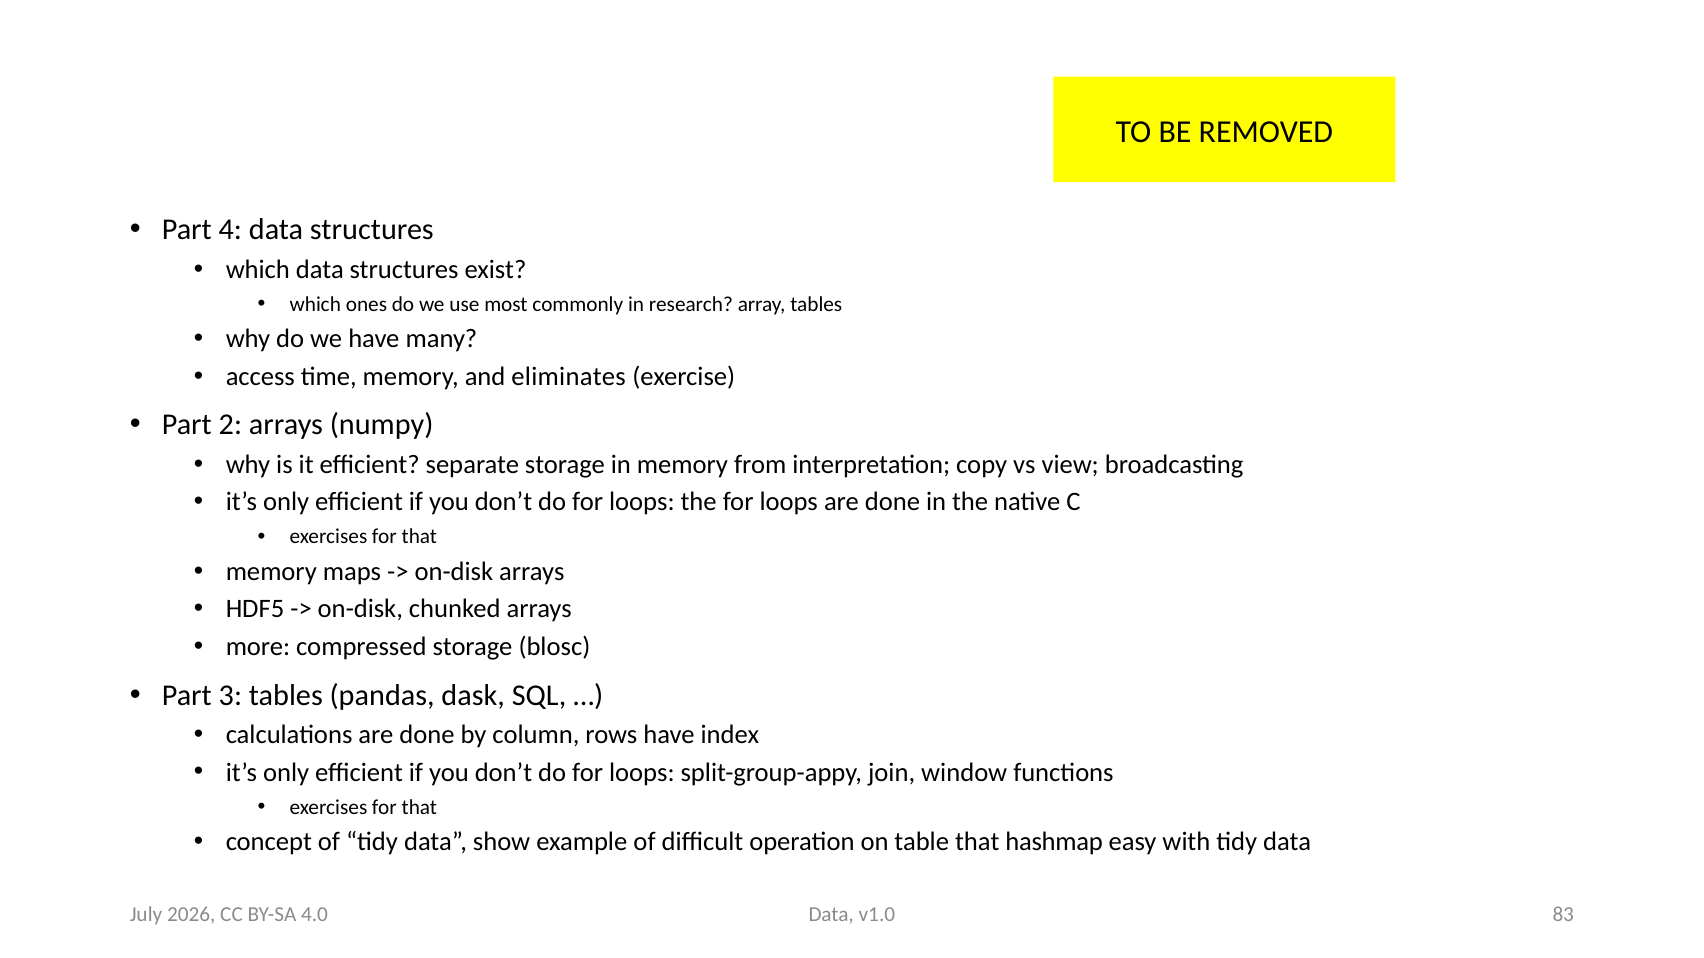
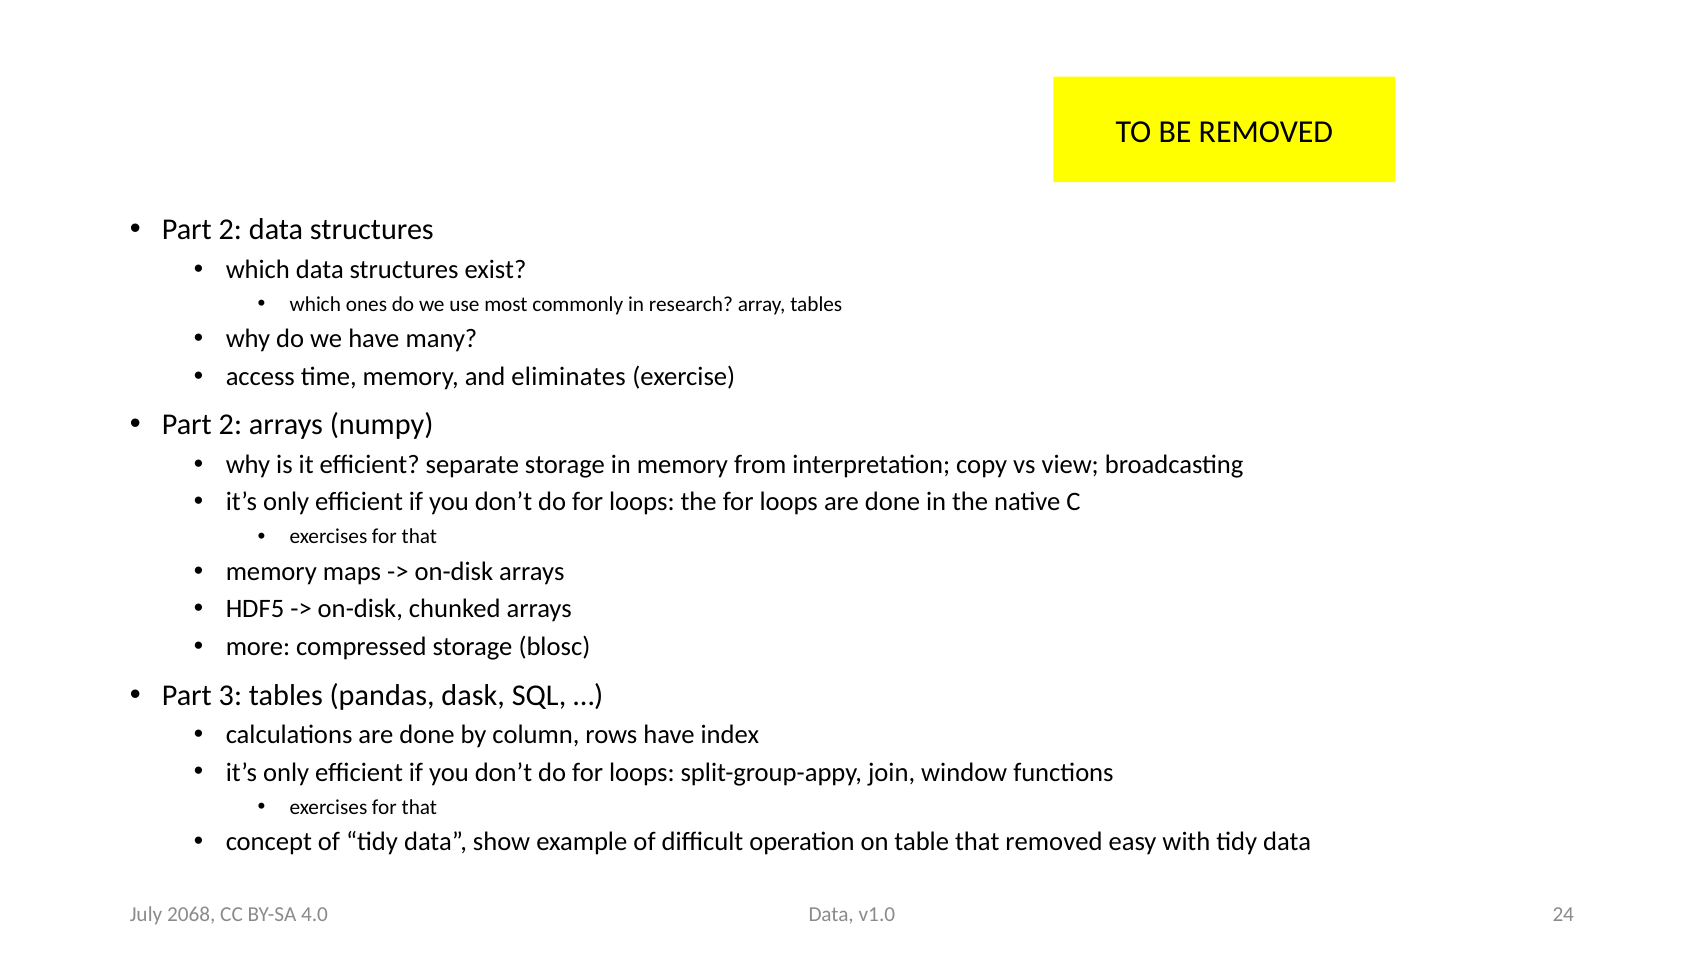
4 at (230, 230): 4 -> 2
that hashmap: hashmap -> removed
83: 83 -> 24
2026: 2026 -> 2068
